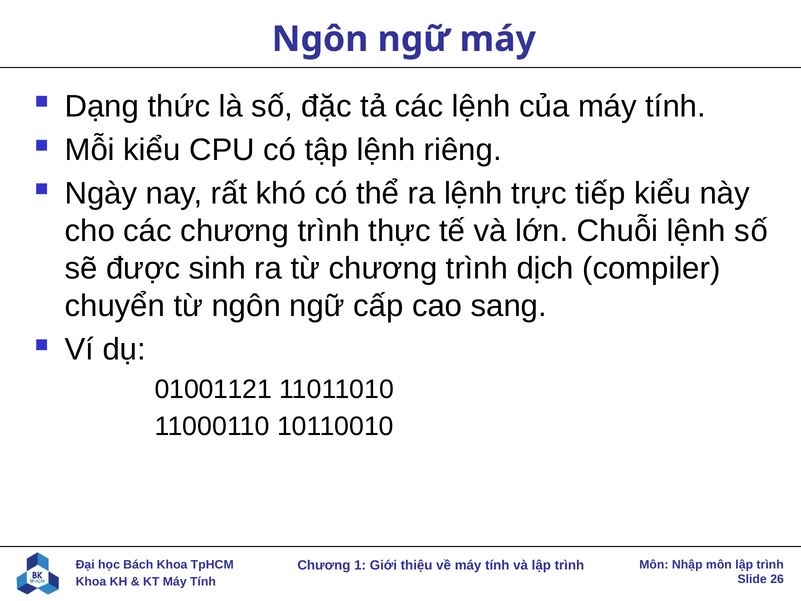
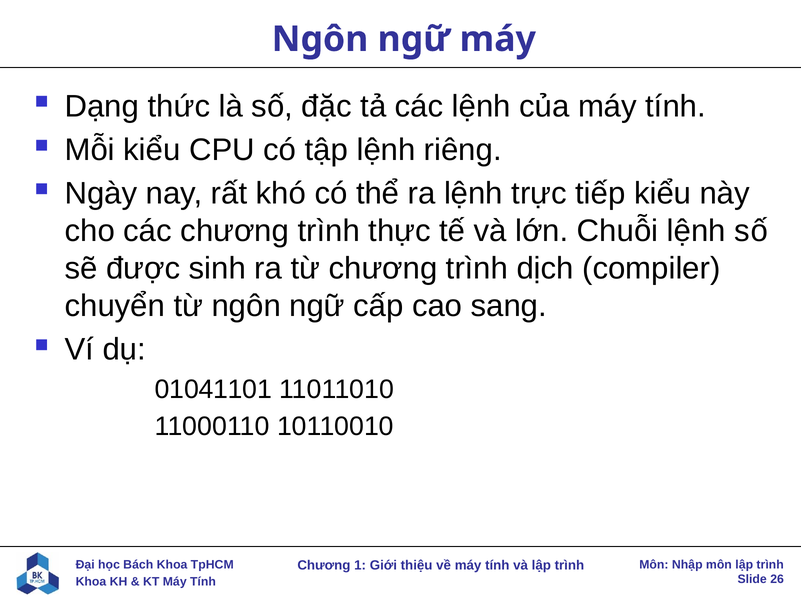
01001121: 01001121 -> 01041101
